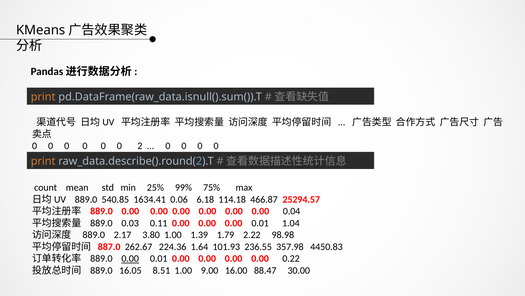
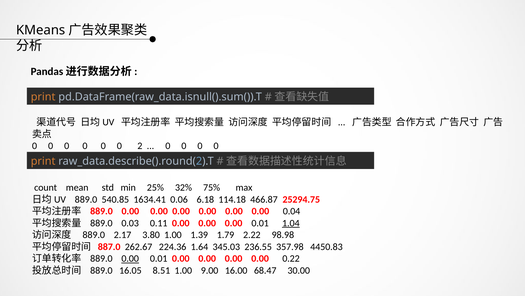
99%: 99% -> 32%
25294.57: 25294.57 -> 25294.75
1.04 underline: none -> present
101.93: 101.93 -> 345.03
88.47: 88.47 -> 68.47
